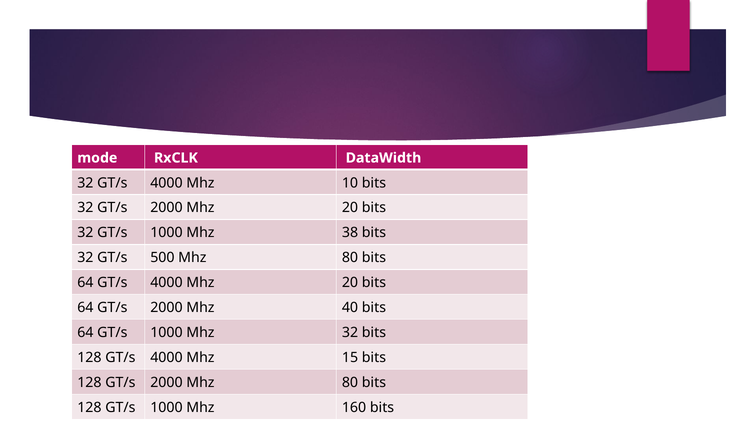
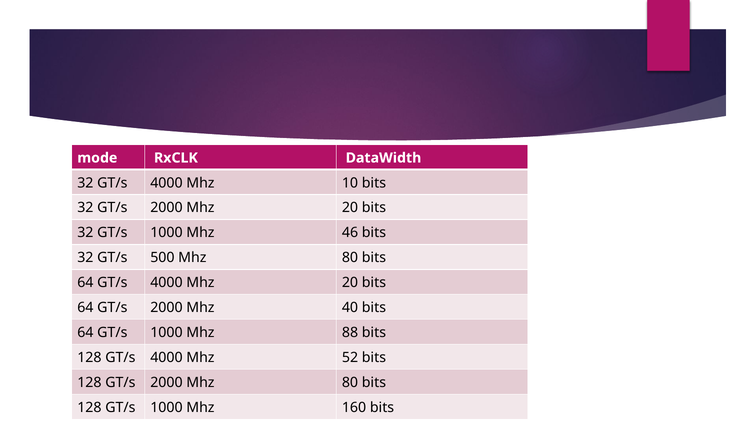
38: 38 -> 46
Mhz 32: 32 -> 88
15: 15 -> 52
